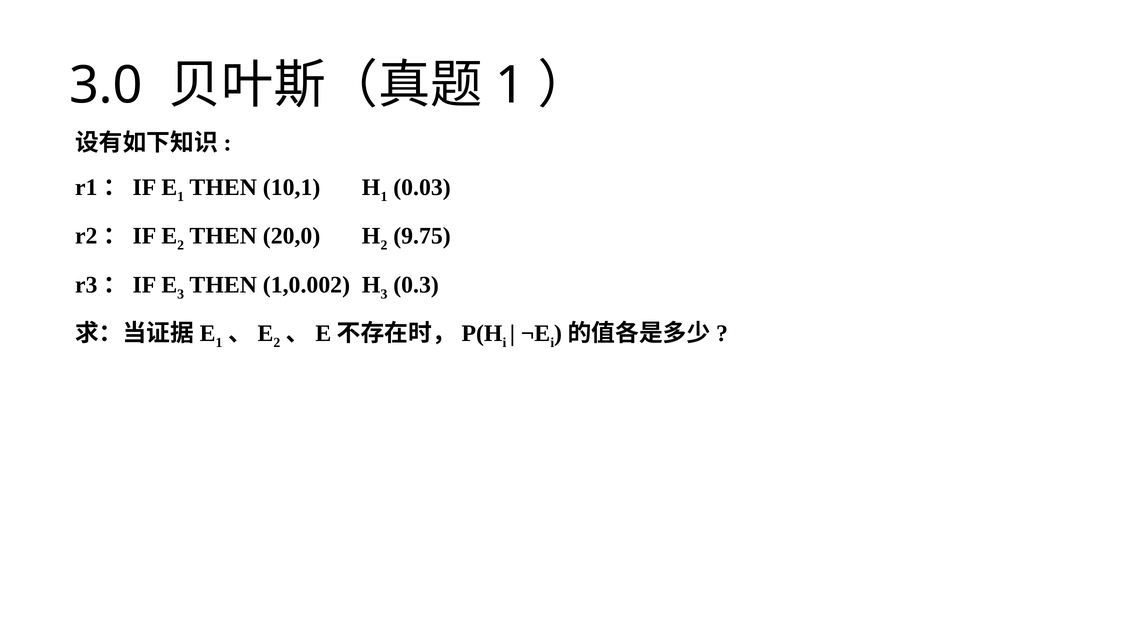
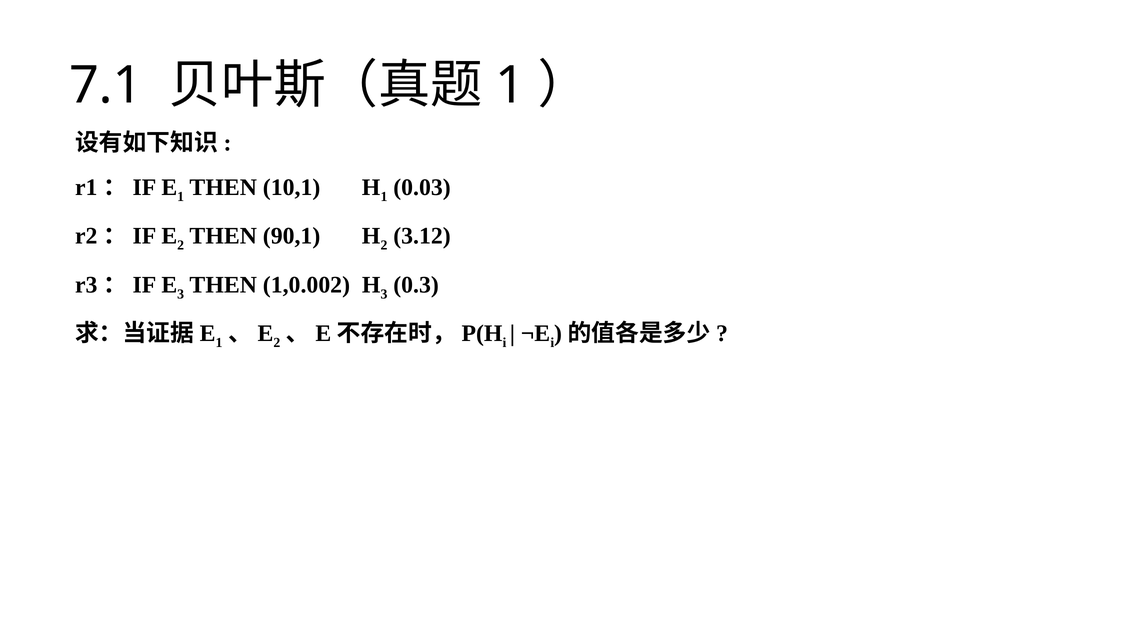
3.0: 3.0 -> 7.1
20,0: 20,0 -> 90,1
9.75: 9.75 -> 3.12
